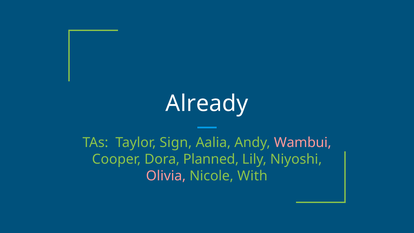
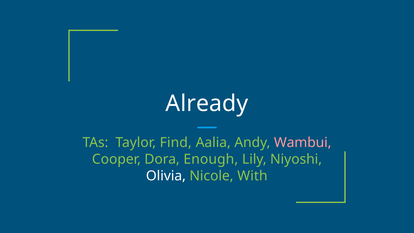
Sign: Sign -> Find
Planned: Planned -> Enough
Olivia colour: pink -> white
